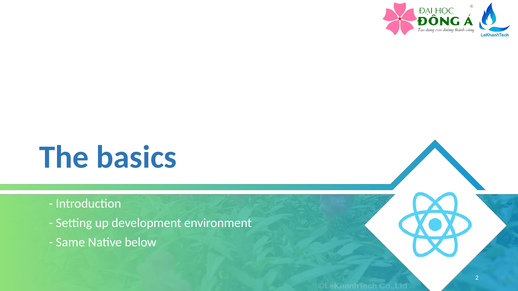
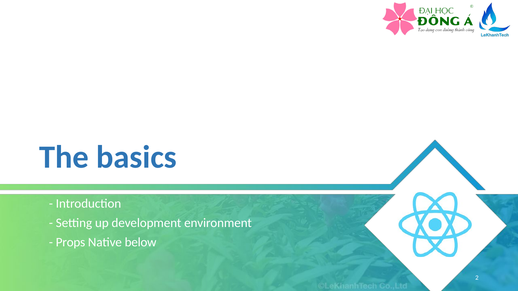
Same: Same -> Props
